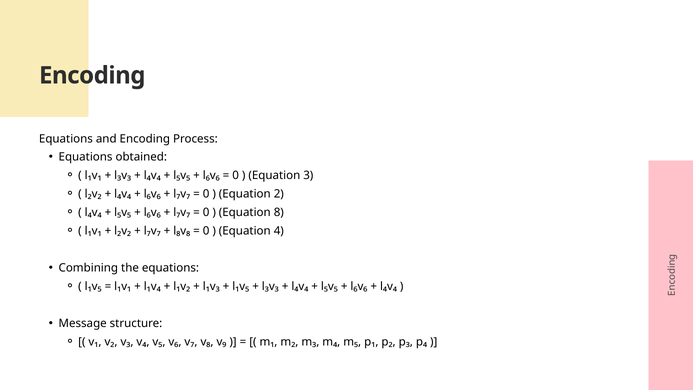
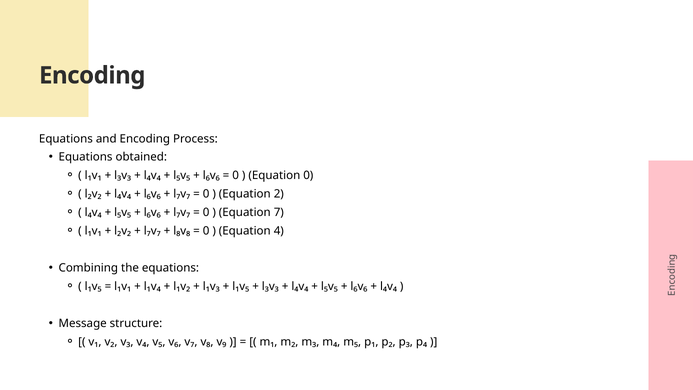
Equation 3: 3 -> 0
8: 8 -> 7
